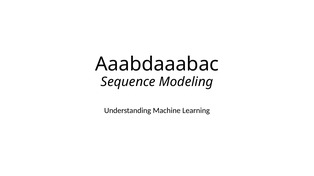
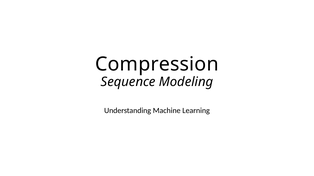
Aaabdaaabac: Aaabdaaabac -> Compression
